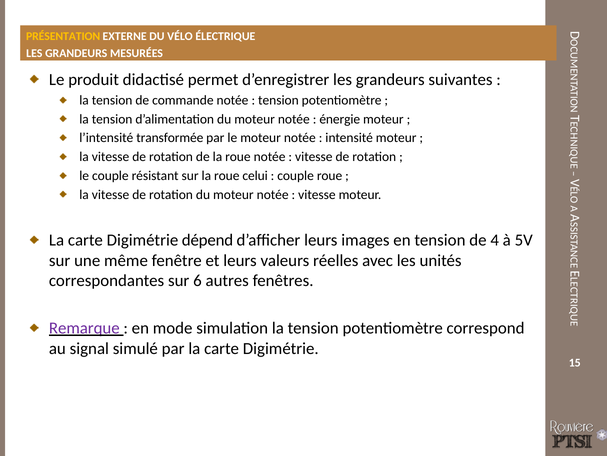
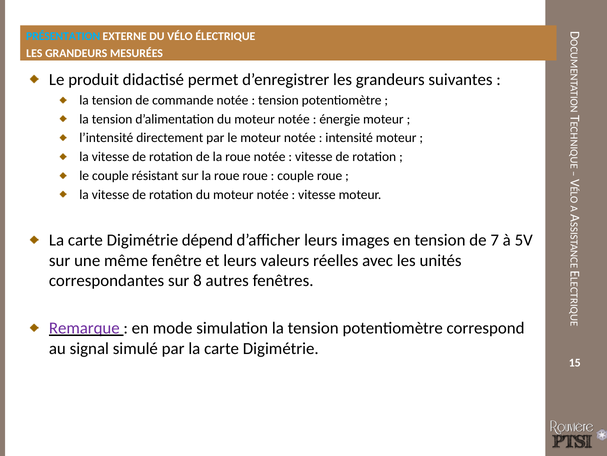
PRÉSENTATION colour: yellow -> light blue
transformée: transformée -> directement
roue celui: celui -> roue
4: 4 -> 7
6: 6 -> 8
